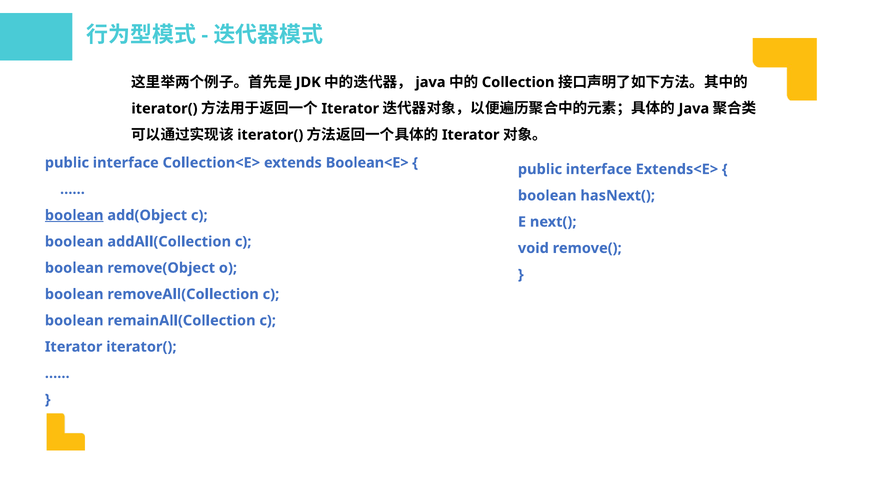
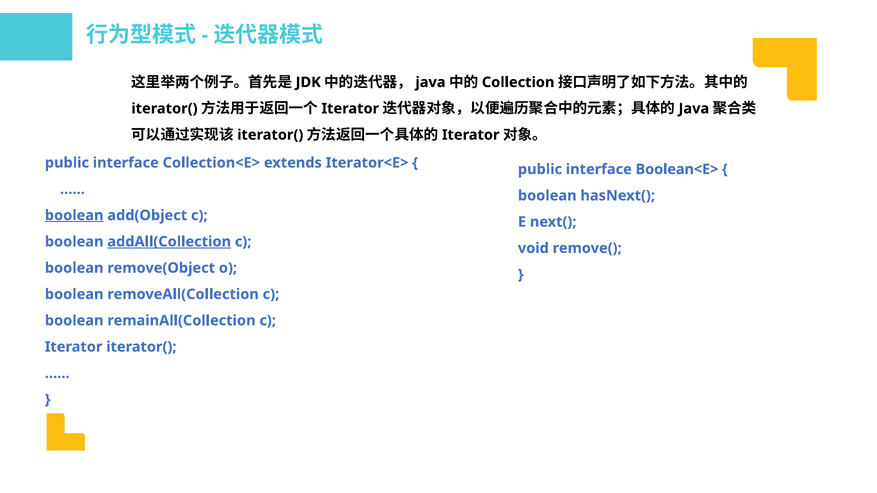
Boolean<E>: Boolean<E> -> Iterator<E>
Extends<E>: Extends<E> -> Boolean<E>
addAll(Collection underline: none -> present
